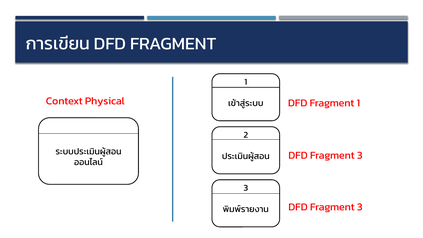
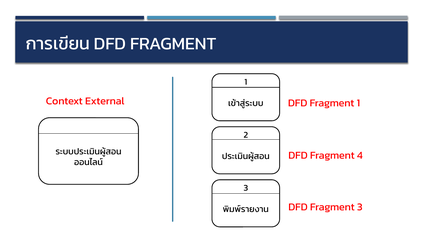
Physical: Physical -> External
3 at (360, 155): 3 -> 4
